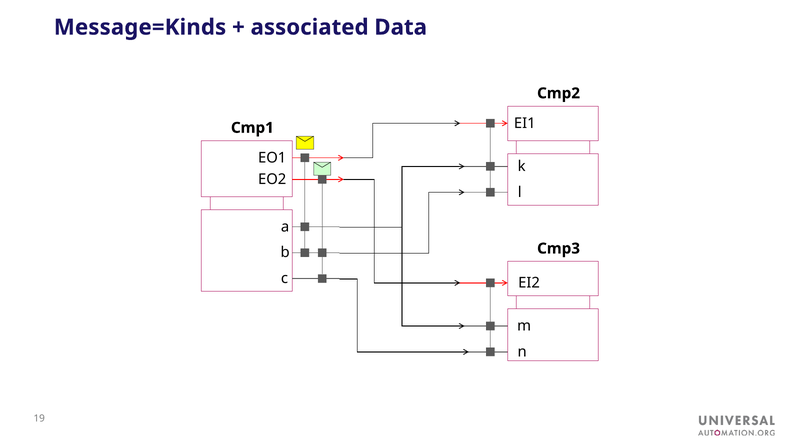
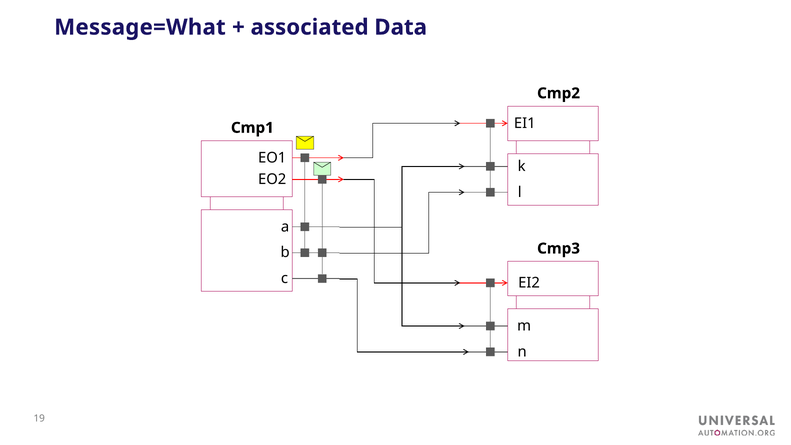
Message=Kinds: Message=Kinds -> Message=What
